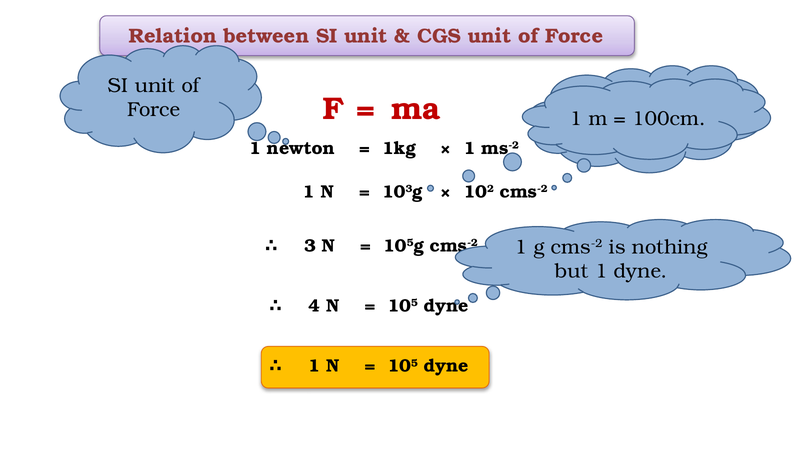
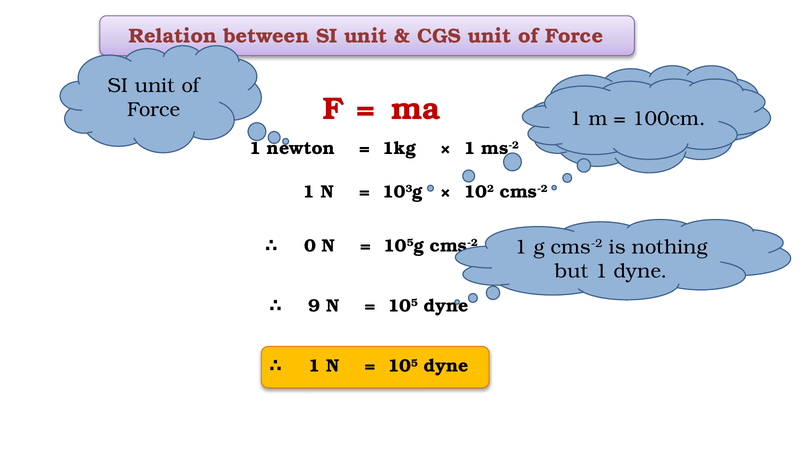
3: 3 -> 0
4: 4 -> 9
